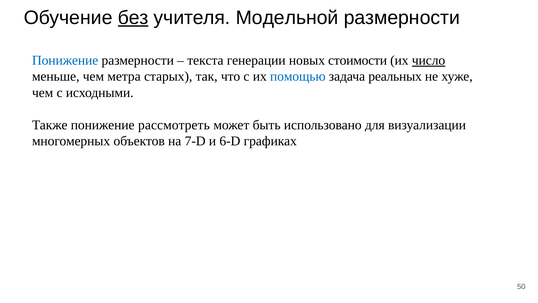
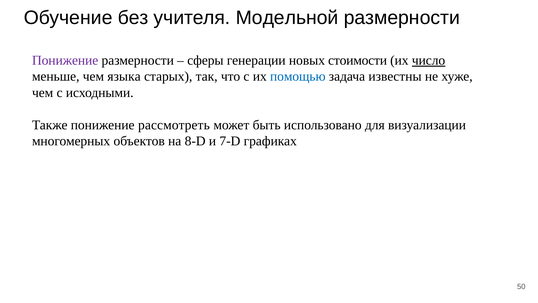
без underline: present -> none
Понижение at (65, 60) colour: blue -> purple
текста: текста -> сферы
метра: метра -> языка
реальных: реальных -> известны
7-D: 7-D -> 8-D
6-D: 6-D -> 7-D
